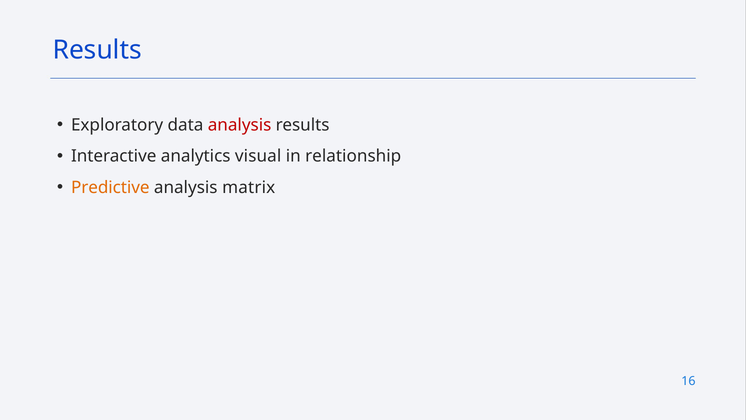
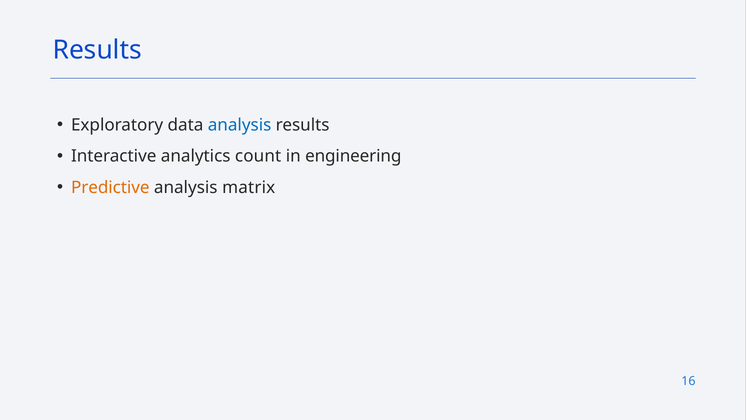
analysis at (240, 125) colour: red -> blue
visual: visual -> count
relationship: relationship -> engineering
